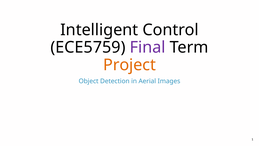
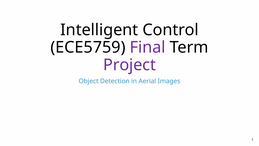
Project colour: orange -> purple
